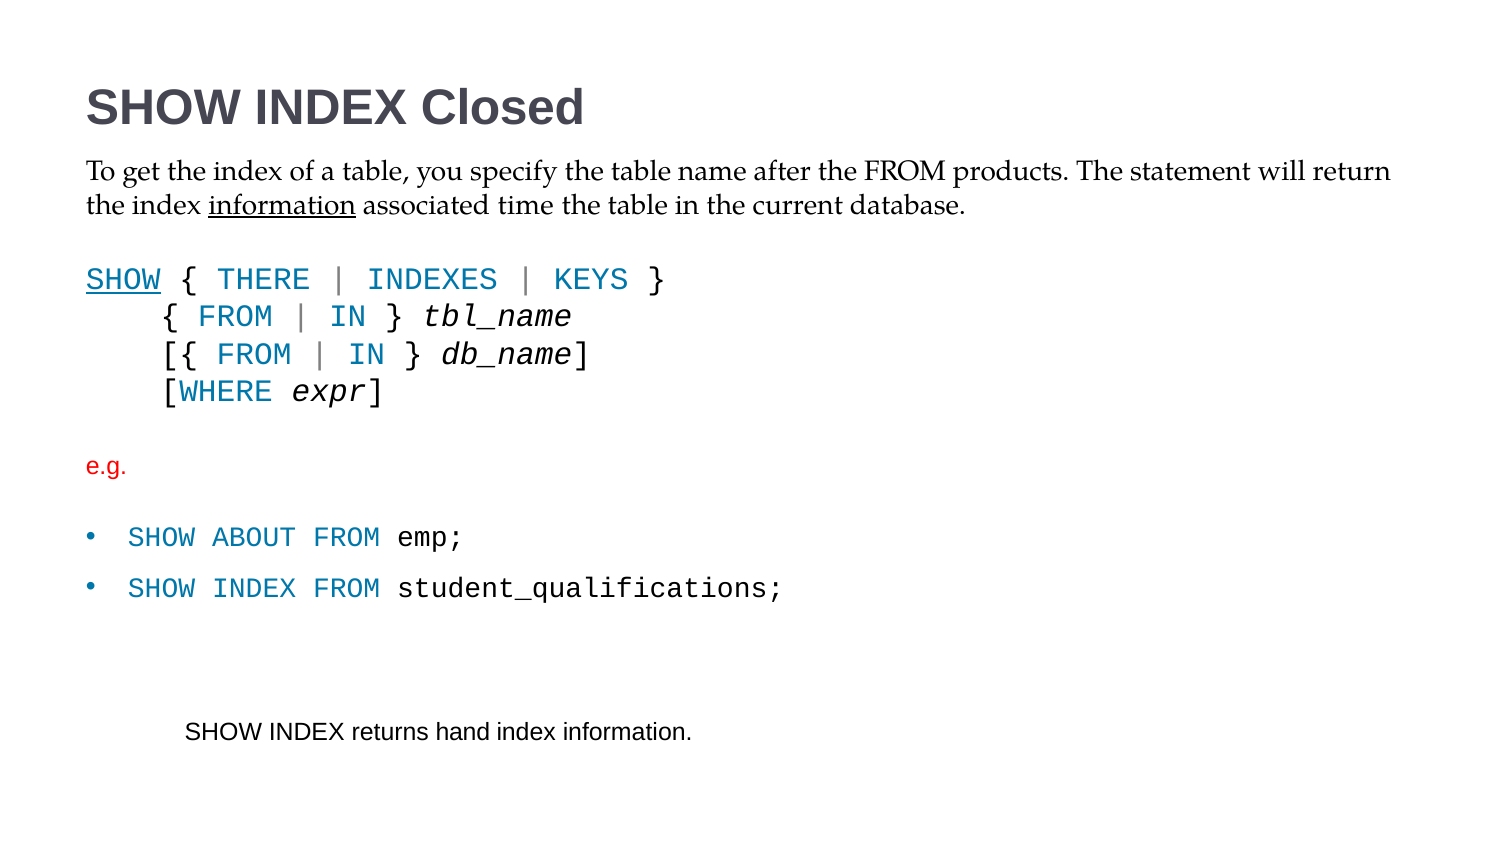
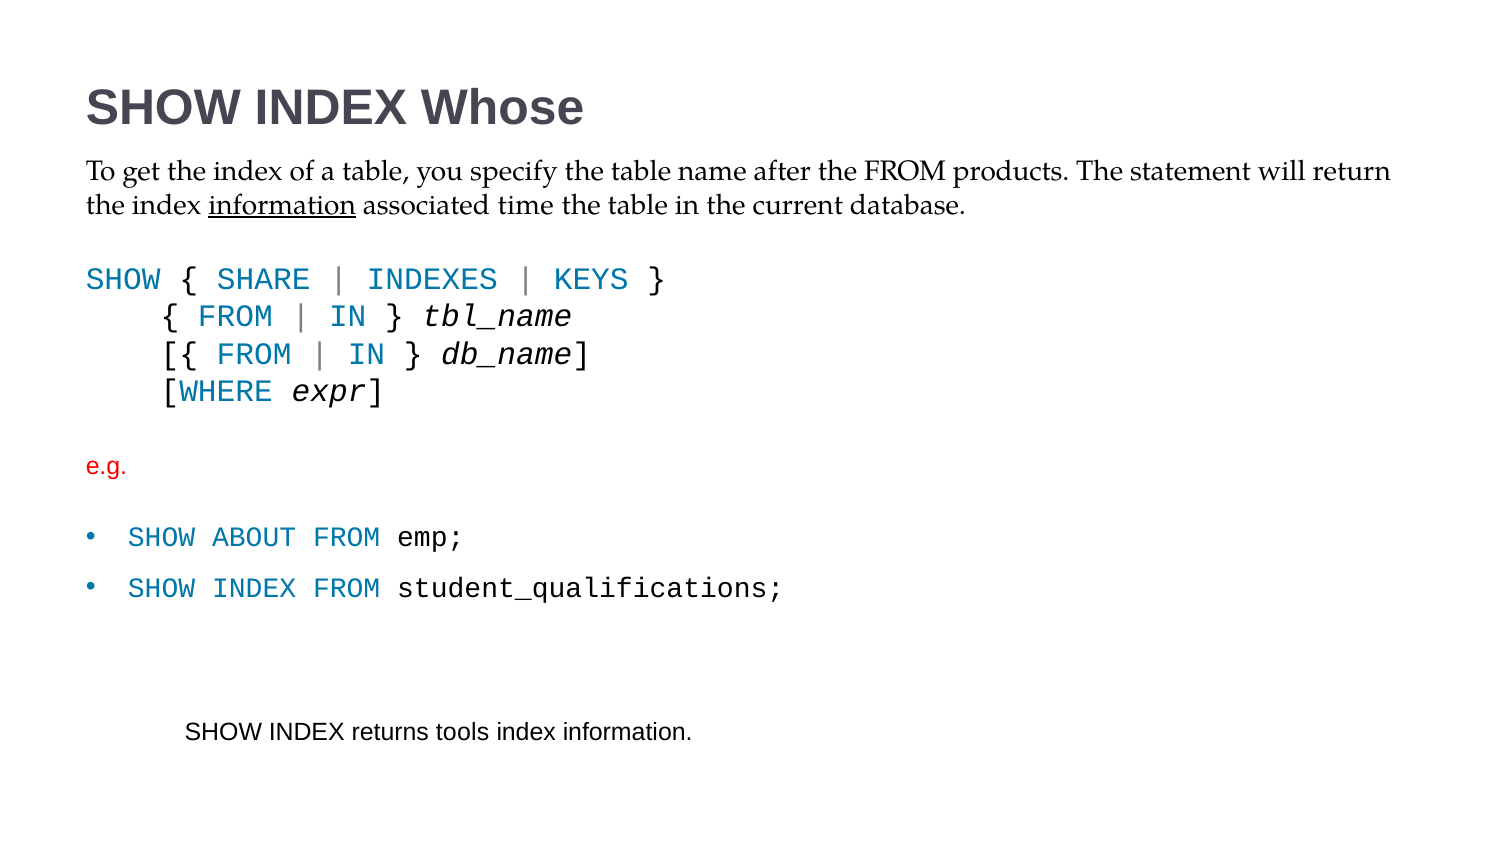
Closed: Closed -> Whose
SHOW at (123, 279) underline: present -> none
THERE: THERE -> SHARE
hand: hand -> tools
